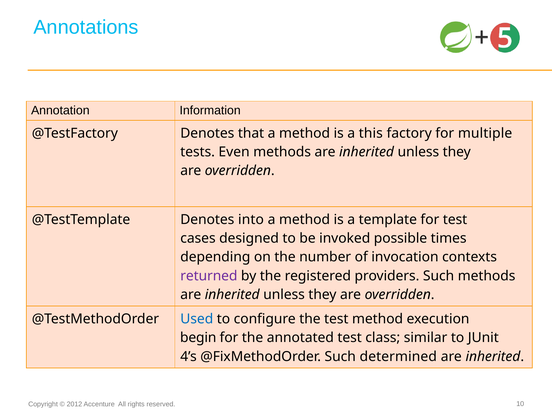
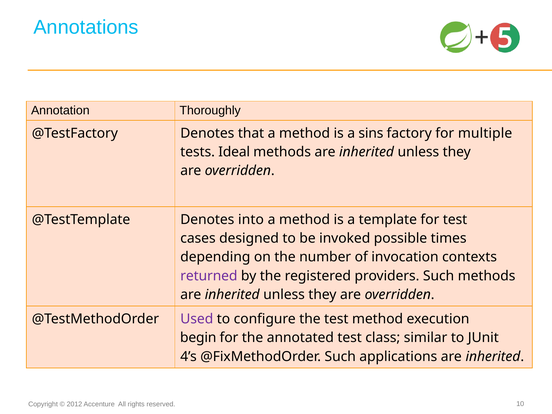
Information: Information -> Thoroughly
this: this -> sins
Even: Even -> Ideal
Used colour: blue -> purple
determined: determined -> applications
